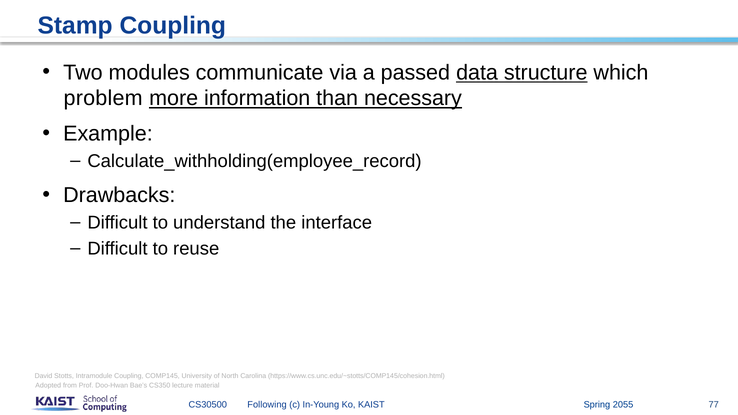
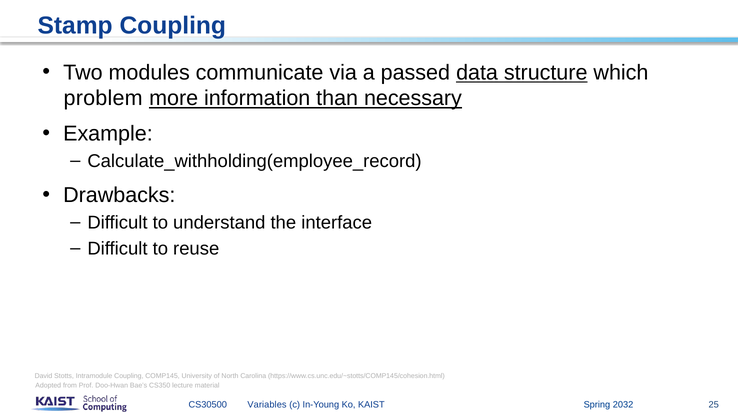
2055: 2055 -> 2032
Following: Following -> Variables
77: 77 -> 25
